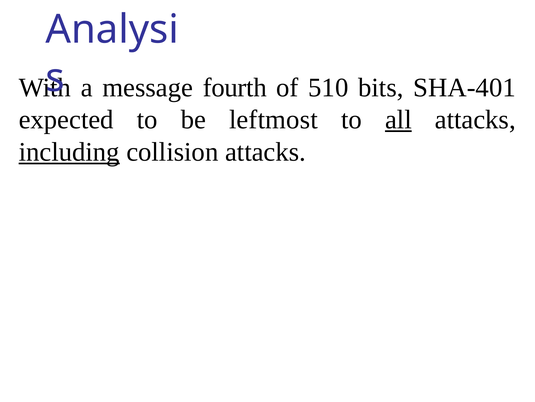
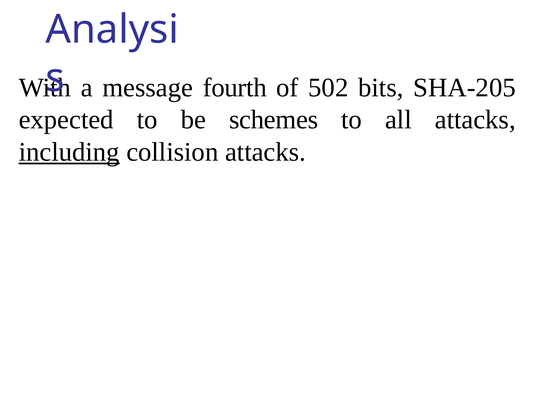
510: 510 -> 502
SHA-401: SHA-401 -> SHA-205
leftmost: leftmost -> schemes
all underline: present -> none
